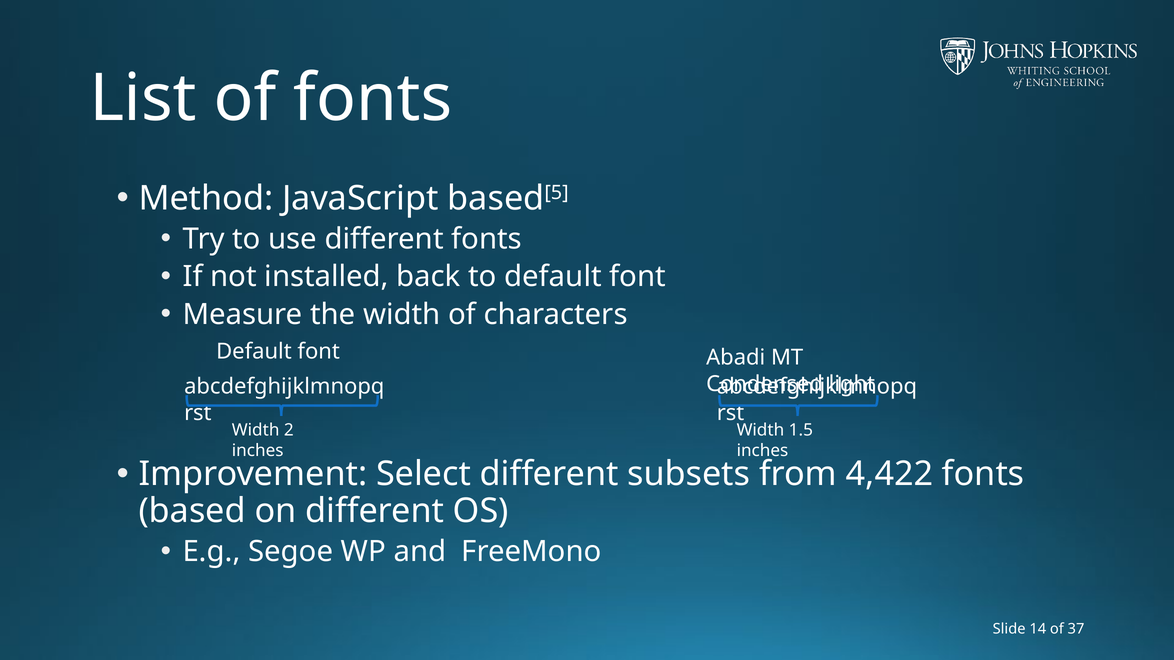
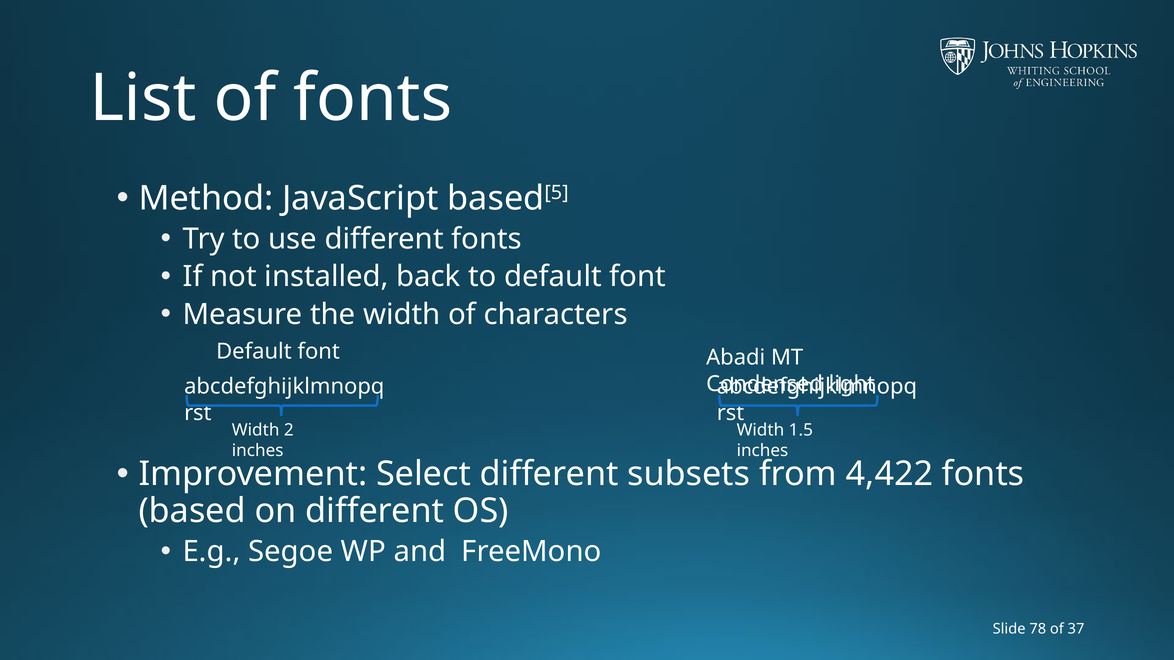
14: 14 -> 78
